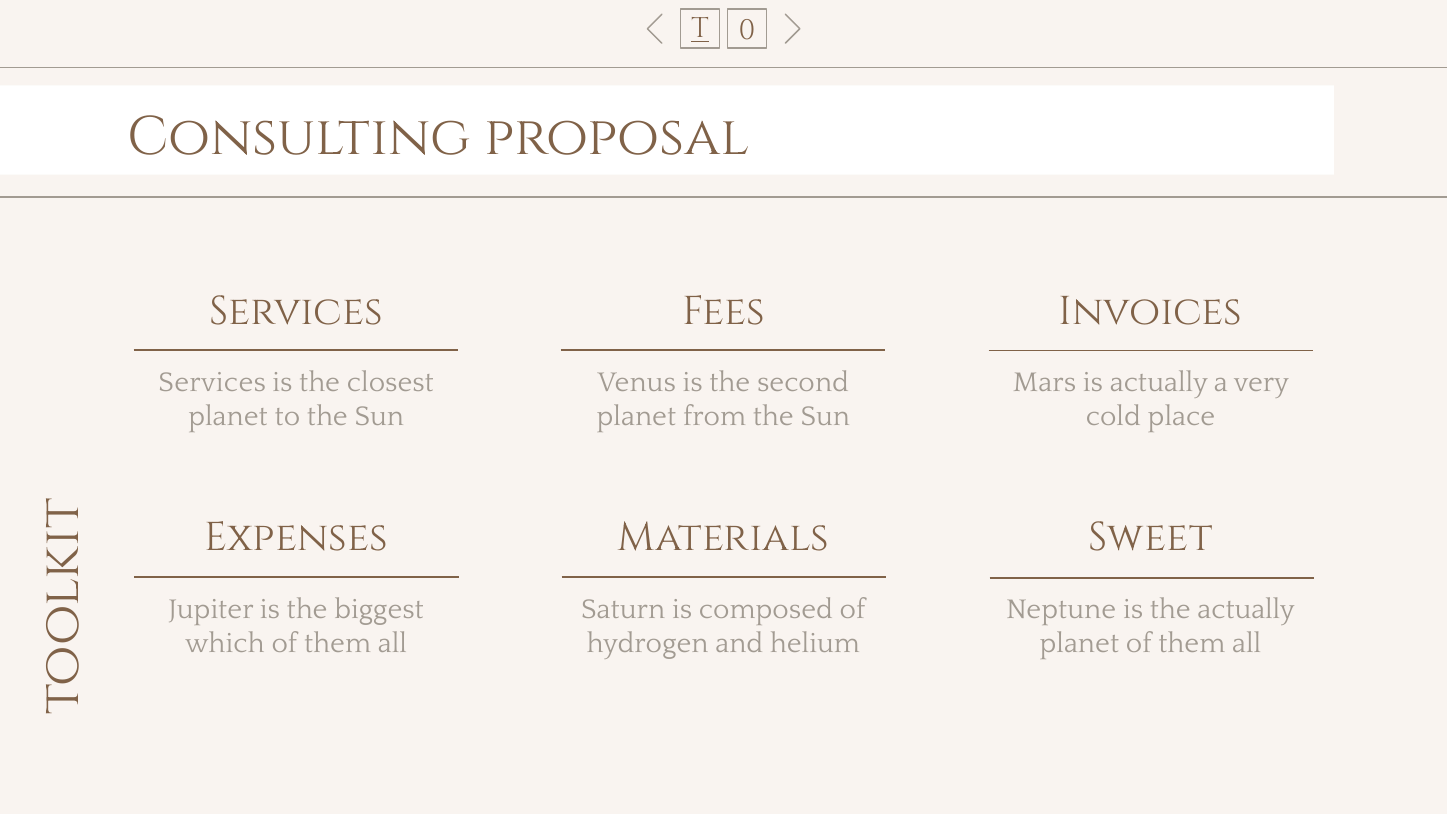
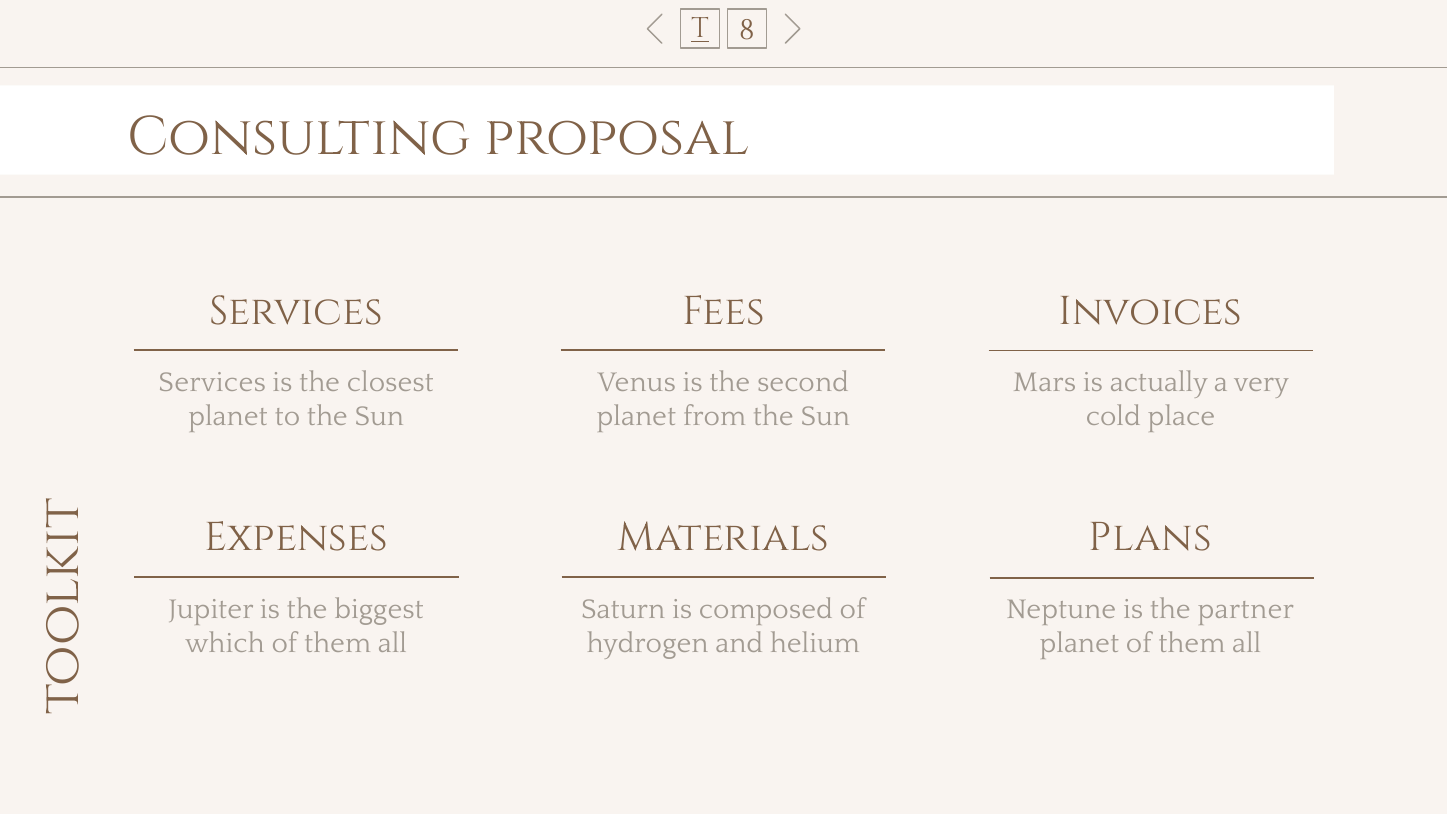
0: 0 -> 8
Sweet: Sweet -> Plans
the actually: actually -> partner
